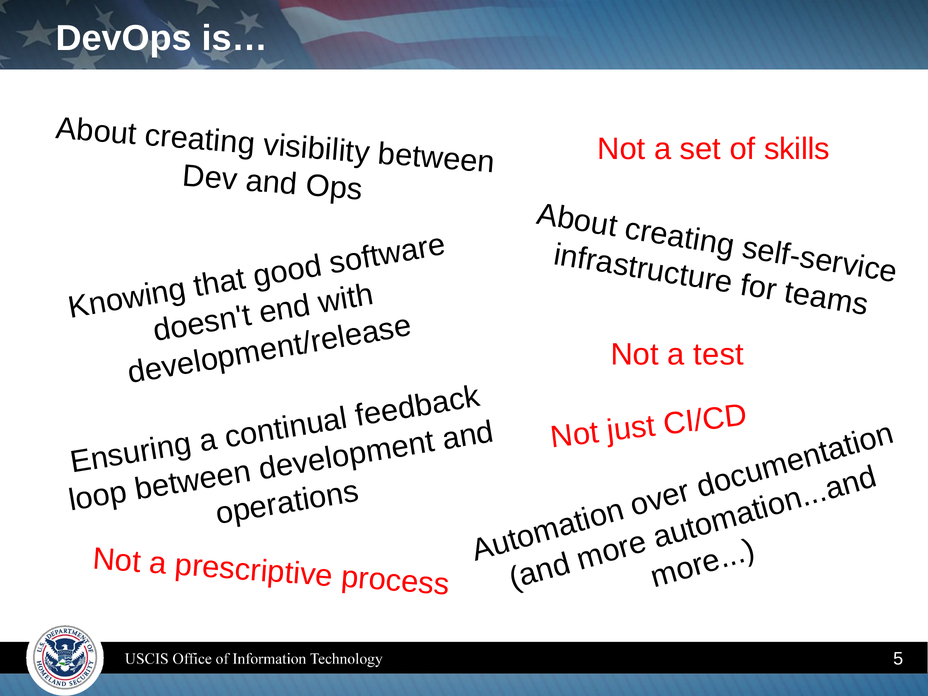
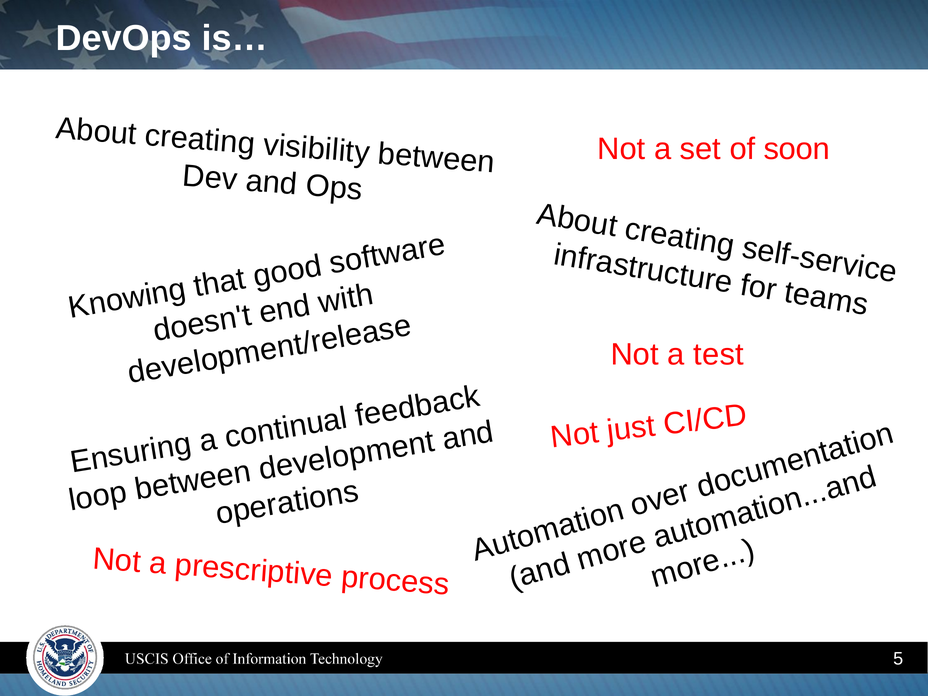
skills: skills -> soon
